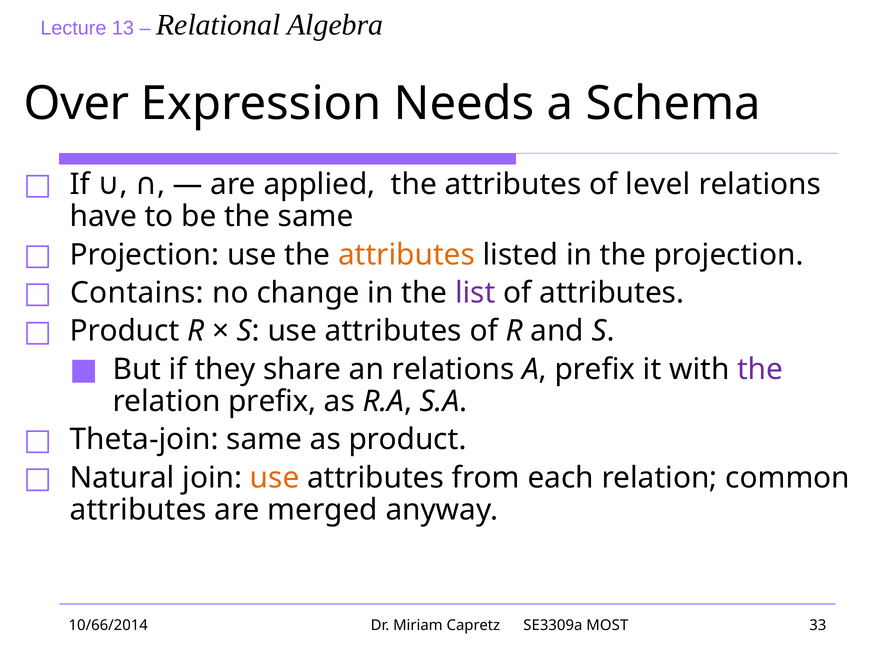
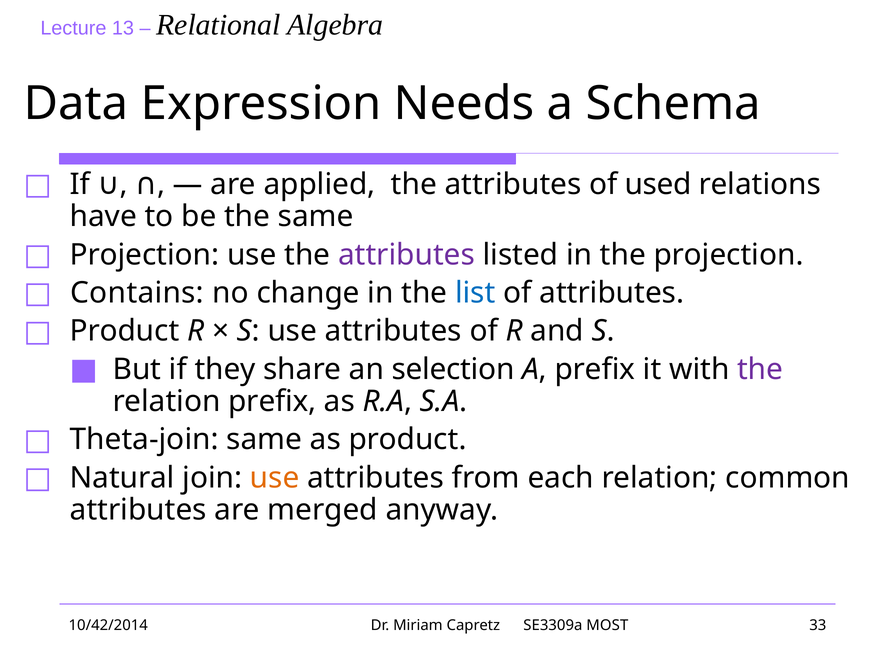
Over: Over -> Data
level: level -> used
attributes at (407, 255) colour: orange -> purple
list colour: purple -> blue
an relations: relations -> selection
10/66/2014: 10/66/2014 -> 10/42/2014
